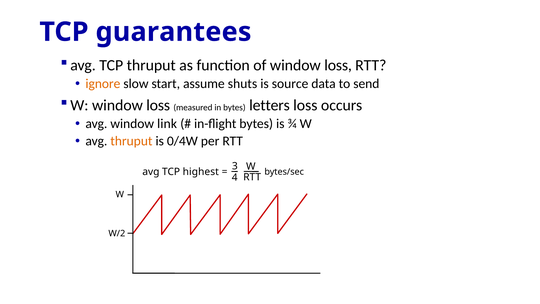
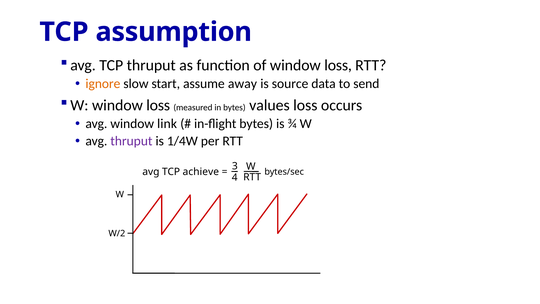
guarantees: guarantees -> assumption
shuts: shuts -> away
letters: letters -> values
thruput at (131, 141) colour: orange -> purple
0/4W: 0/4W -> 1/4W
highest: highest -> achieve
